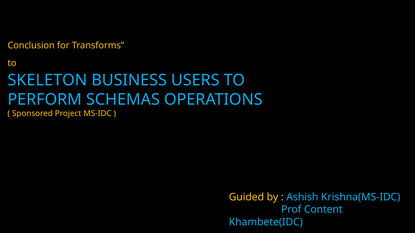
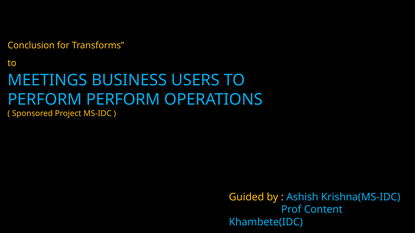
SKELETON: SKELETON -> MEETINGS
PERFORM SCHEMAS: SCHEMAS -> PERFORM
